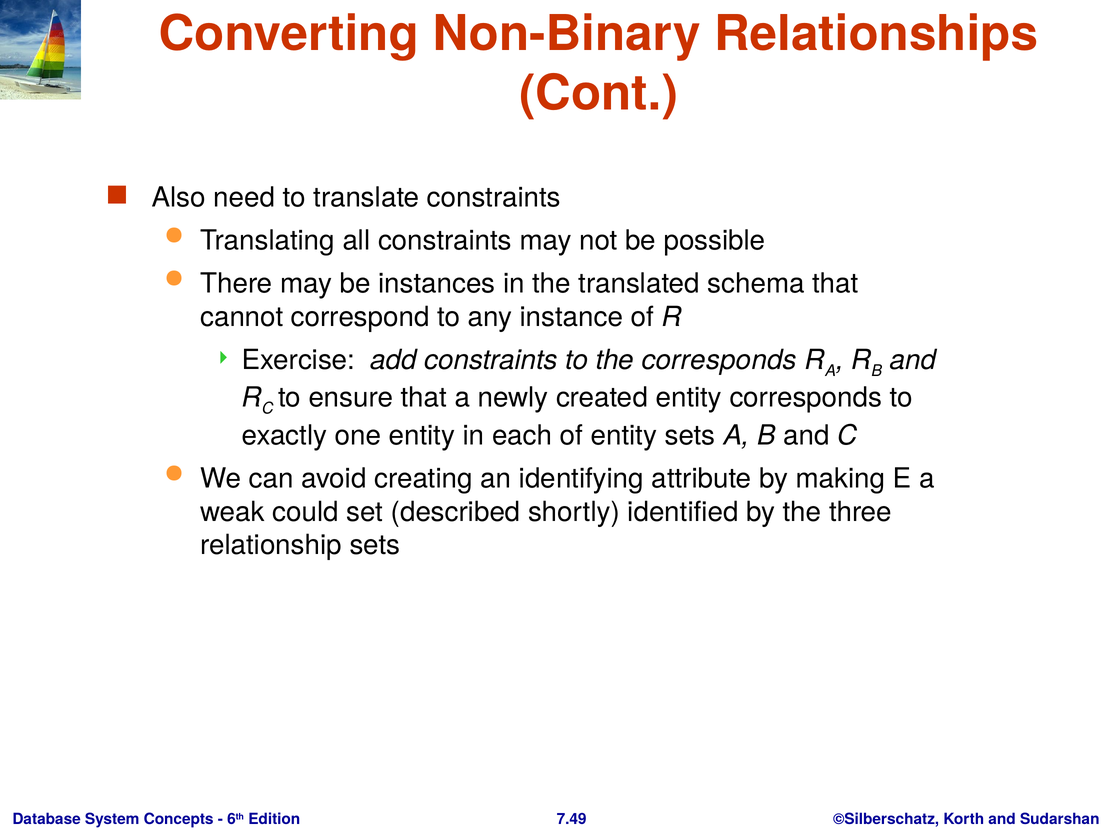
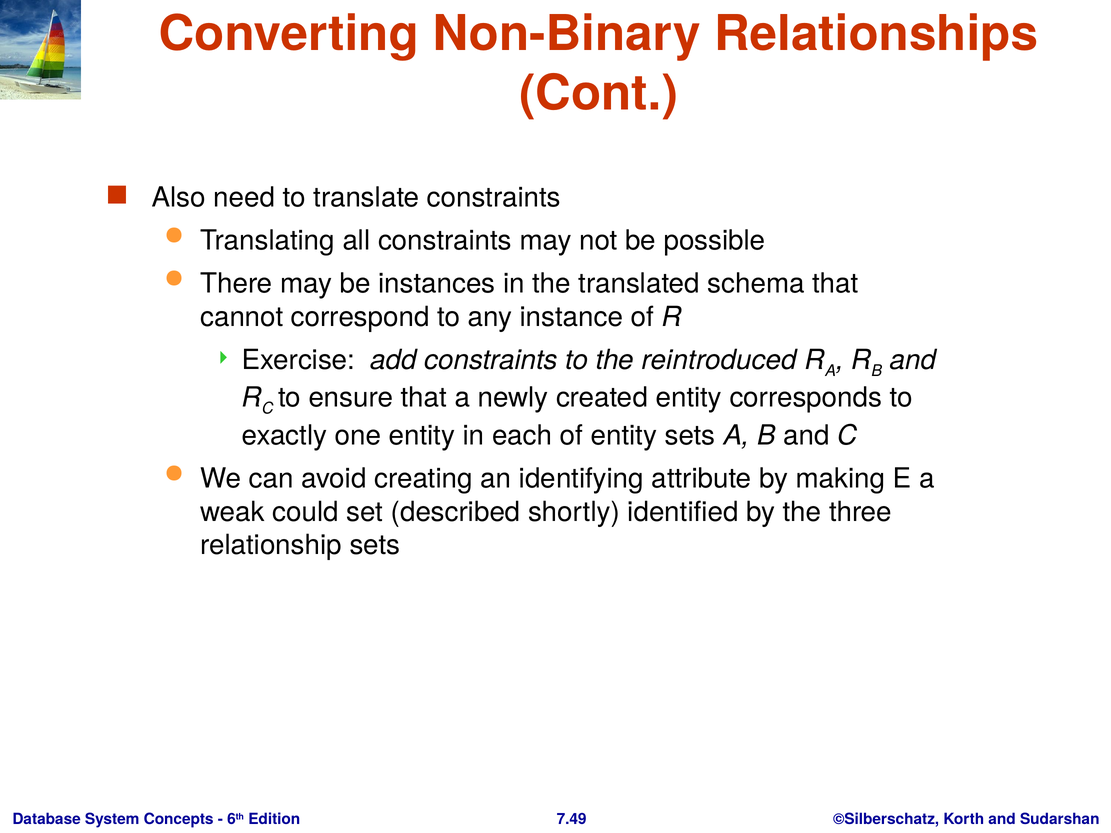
the corresponds: corresponds -> reintroduced
